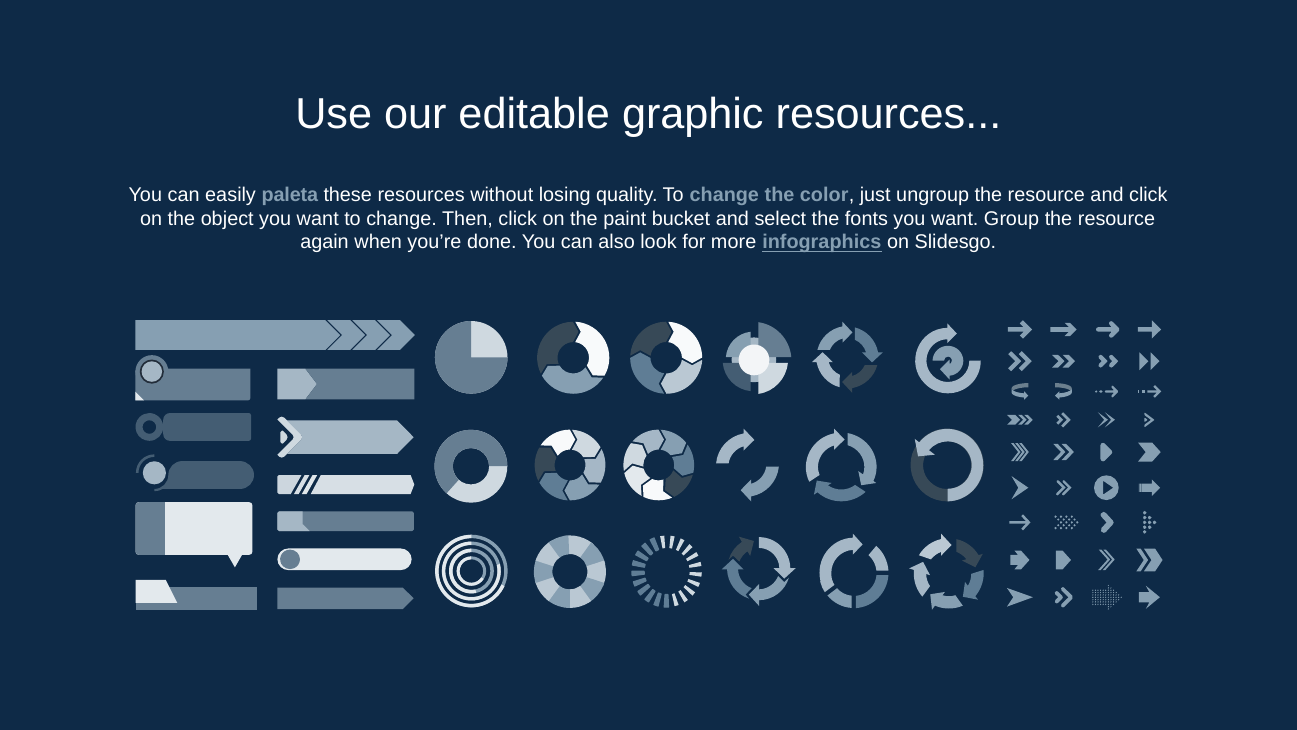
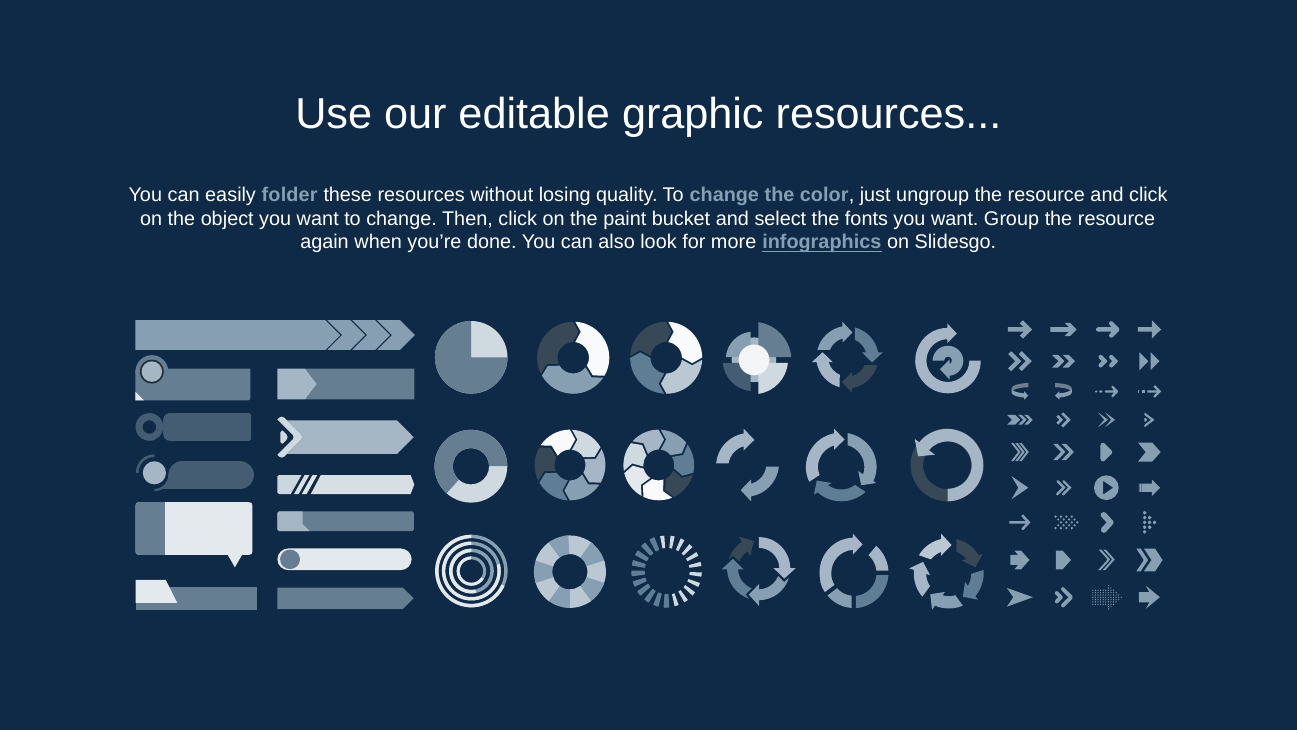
paleta: paleta -> folder
